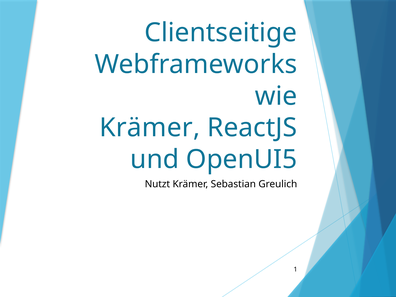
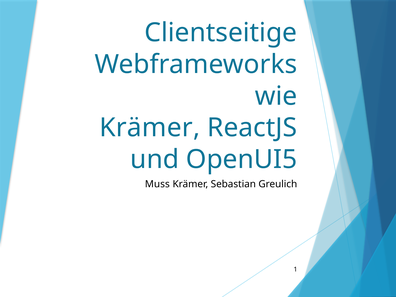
Nutzt: Nutzt -> Muss
